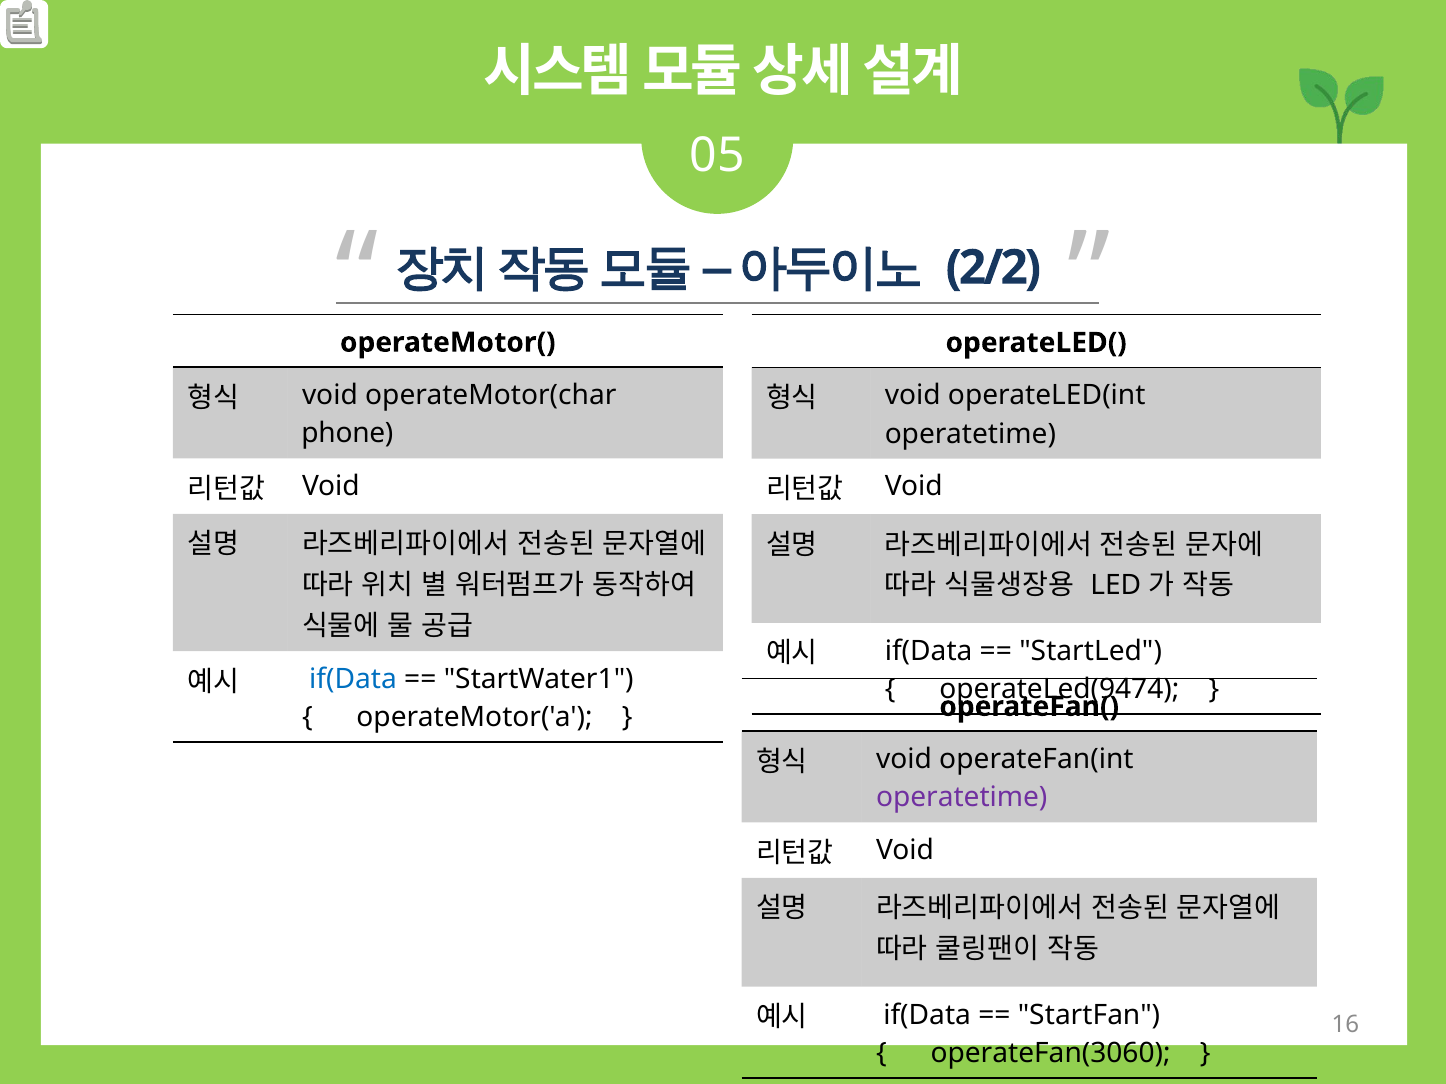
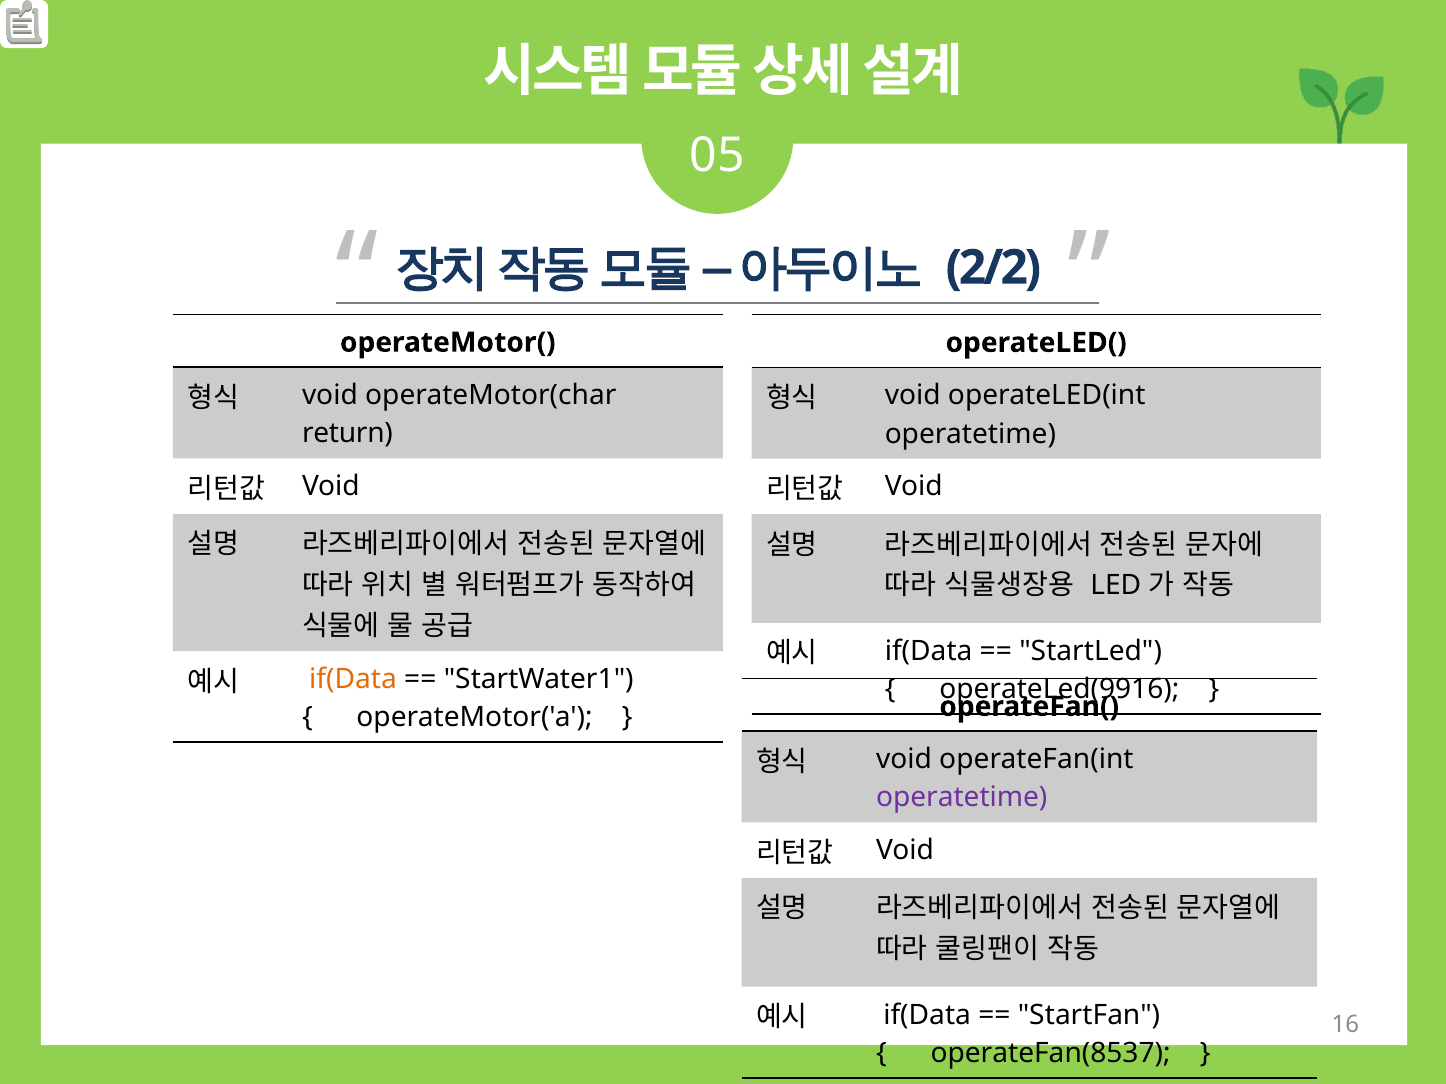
phone: phone -> return
if(Data at (353, 680) colour: blue -> orange
operateLed(9474: operateLed(9474 -> operateLed(9916
operateFan(3060: operateFan(3060 -> operateFan(8537
